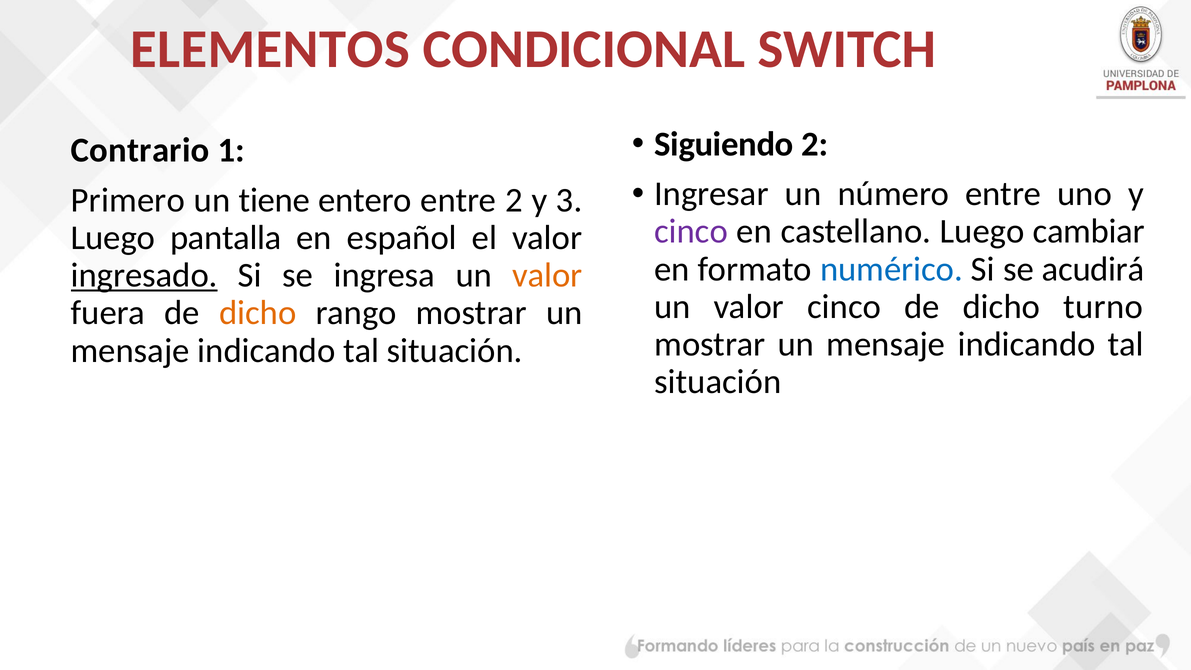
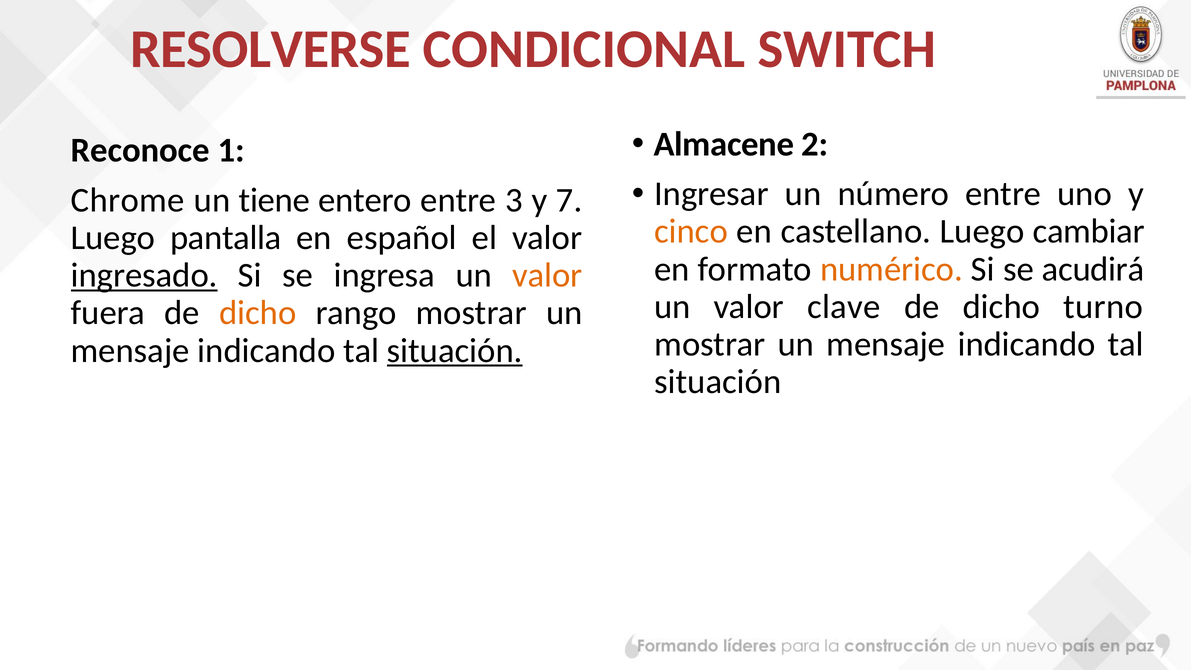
ELEMENTOS: ELEMENTOS -> RESOLVERSE
Siguiendo: Siguiendo -> Almacene
Contrario: Contrario -> Reconoce
Primero: Primero -> Chrome
entre 2: 2 -> 3
3: 3 -> 7
cinco at (691, 232) colour: purple -> orange
numérico colour: blue -> orange
valor cinco: cinco -> clave
situación at (455, 351) underline: none -> present
